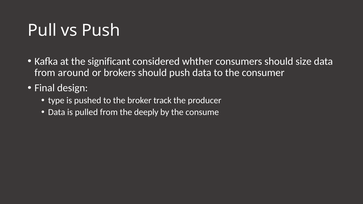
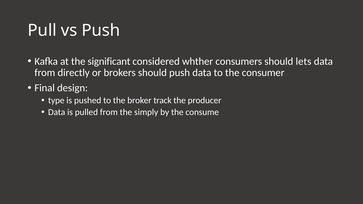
size: size -> lets
around: around -> directly
deeply: deeply -> simply
